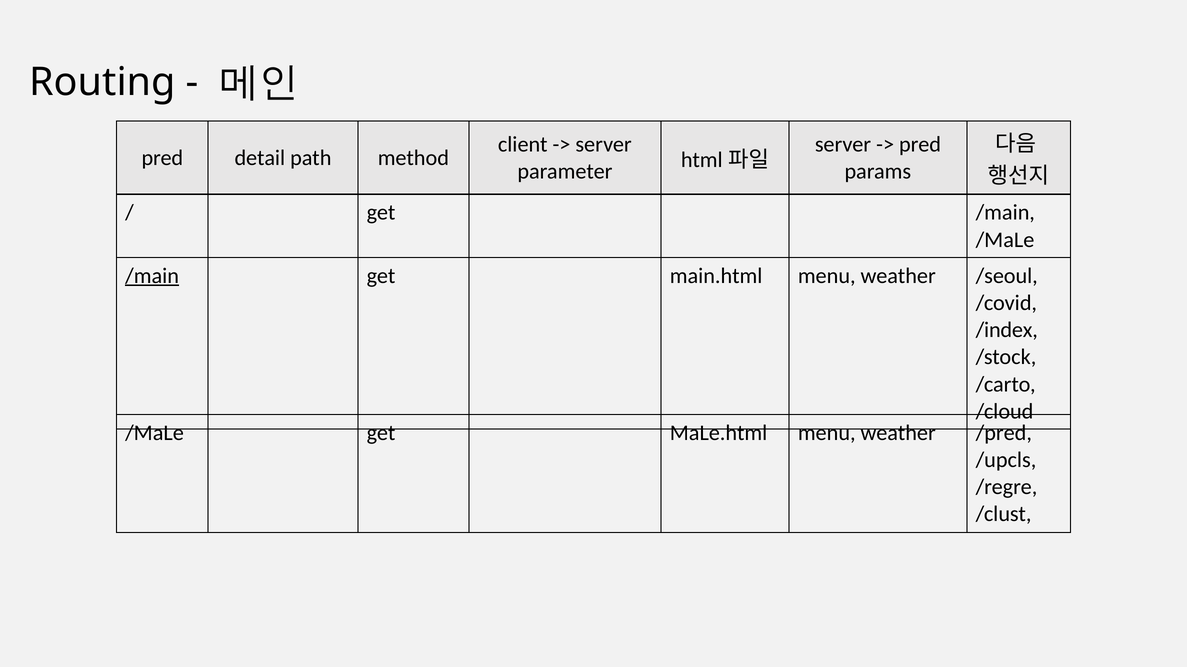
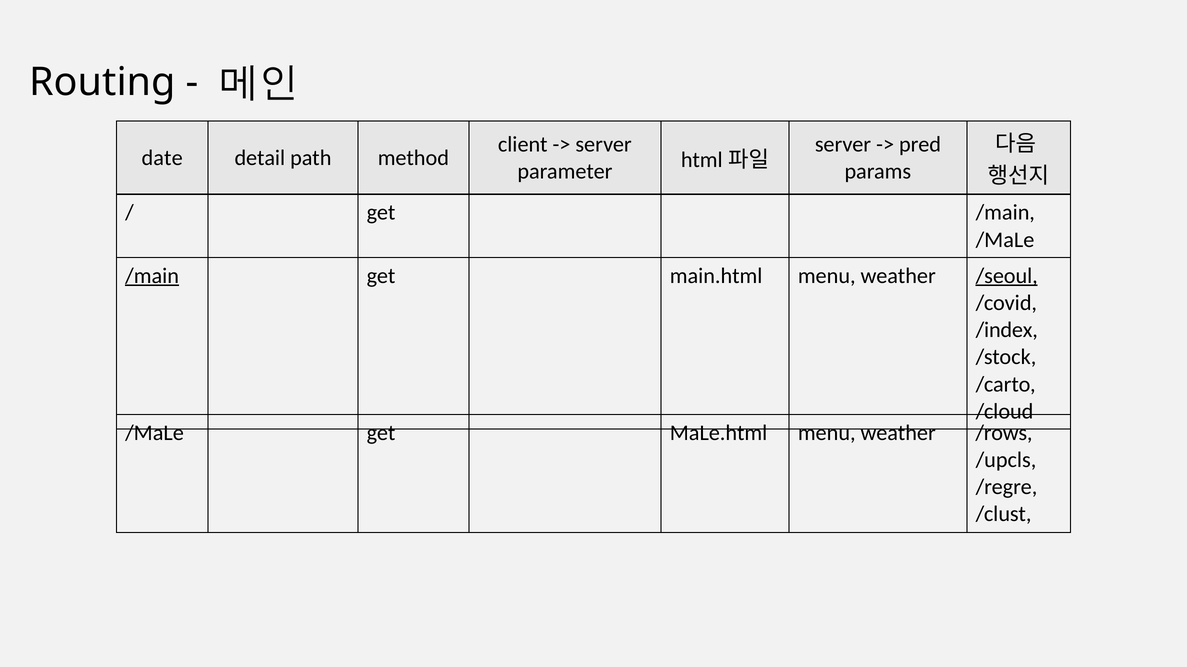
pred at (162, 158): pred -> date
/seoul underline: none -> present
/pred: /pred -> /rows
